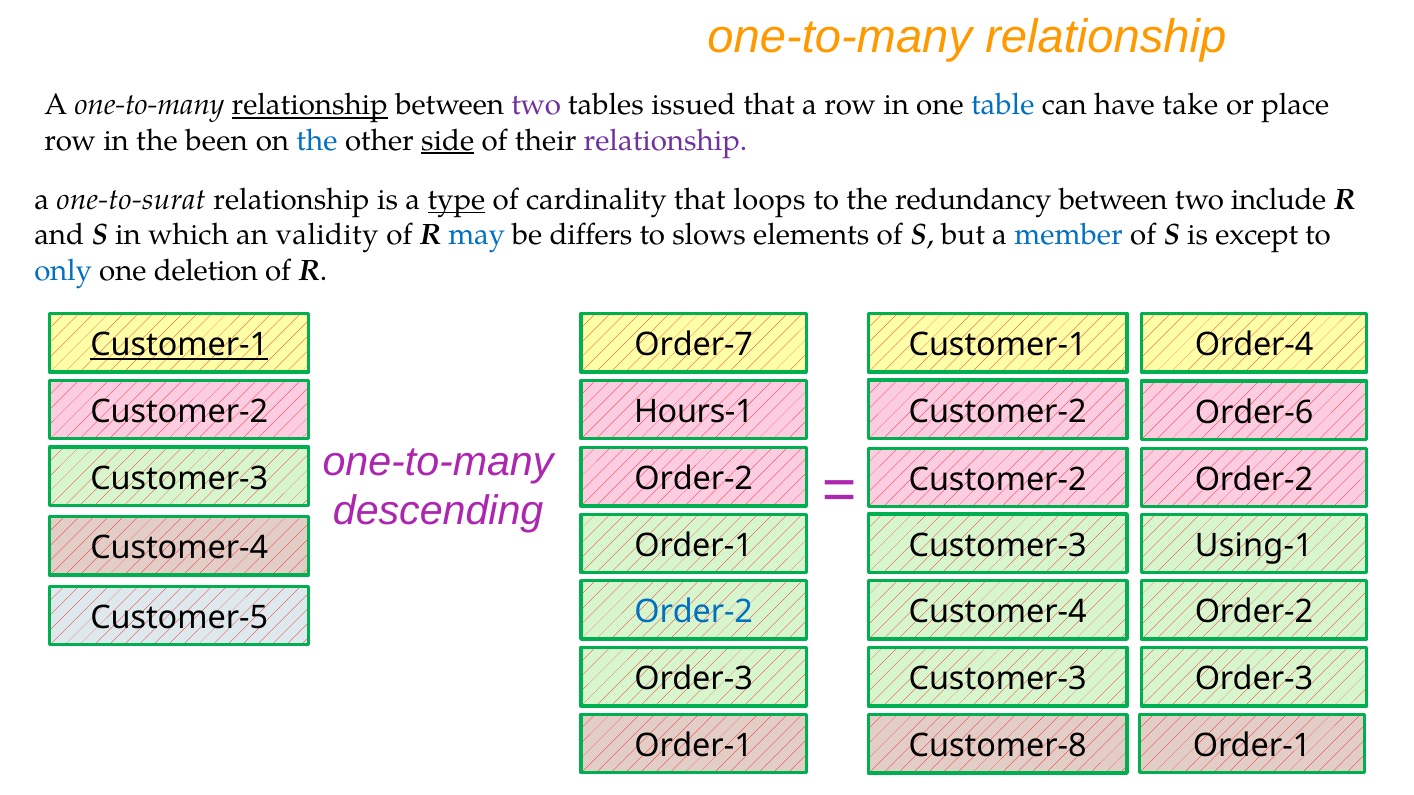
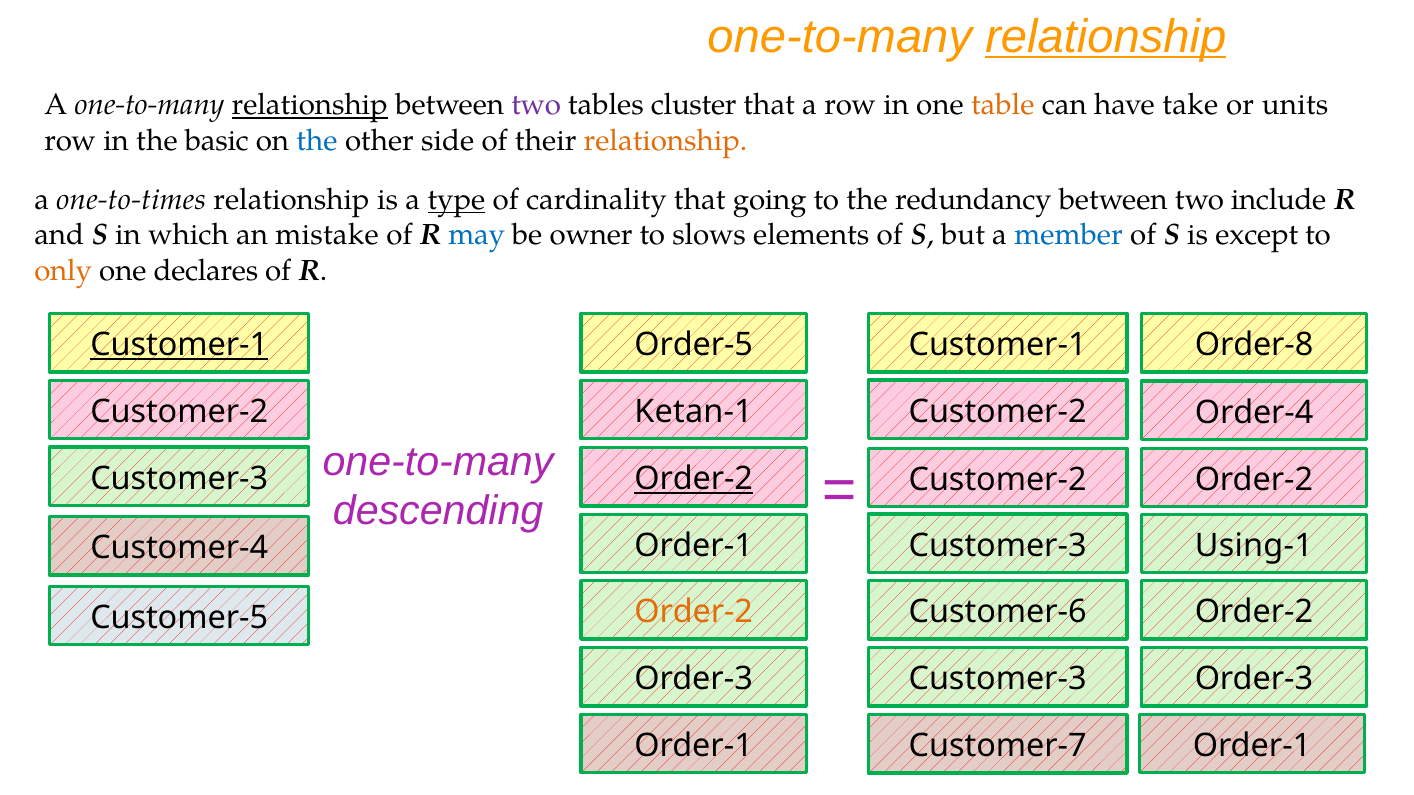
relationship at (1106, 37) underline: none -> present
issued: issued -> cluster
table colour: blue -> orange
place: place -> units
been: been -> basic
side underline: present -> none
relationship at (666, 141) colour: purple -> orange
one-to-surat: one-to-surat -> one-to-times
loops: loops -> going
validity: validity -> mistake
differs: differs -> owner
only colour: blue -> orange
deletion: deletion -> declares
Order-7: Order-7 -> Order-5
Order-4: Order-4 -> Order-8
Order-6: Order-6 -> Order-4
Hours-1: Hours-1 -> Ketan-1
Order-2 at (694, 479) underline: none -> present
Order-2 at (694, 612) colour: blue -> orange
Customer-4 at (998, 612): Customer-4 -> Customer-6
Customer-8: Customer-8 -> Customer-7
